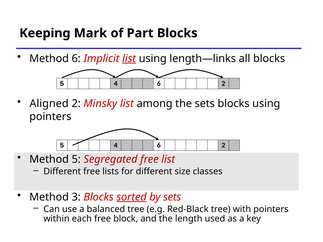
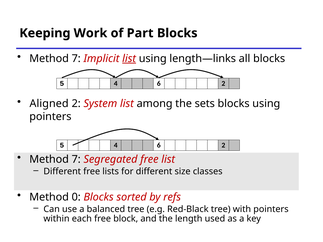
Mark: Mark -> Work
6 at (76, 59): 6 -> 7
Minsky: Minsky -> System
5 at (76, 160): 5 -> 7
3: 3 -> 0
sorted underline: present -> none
by sets: sets -> refs
